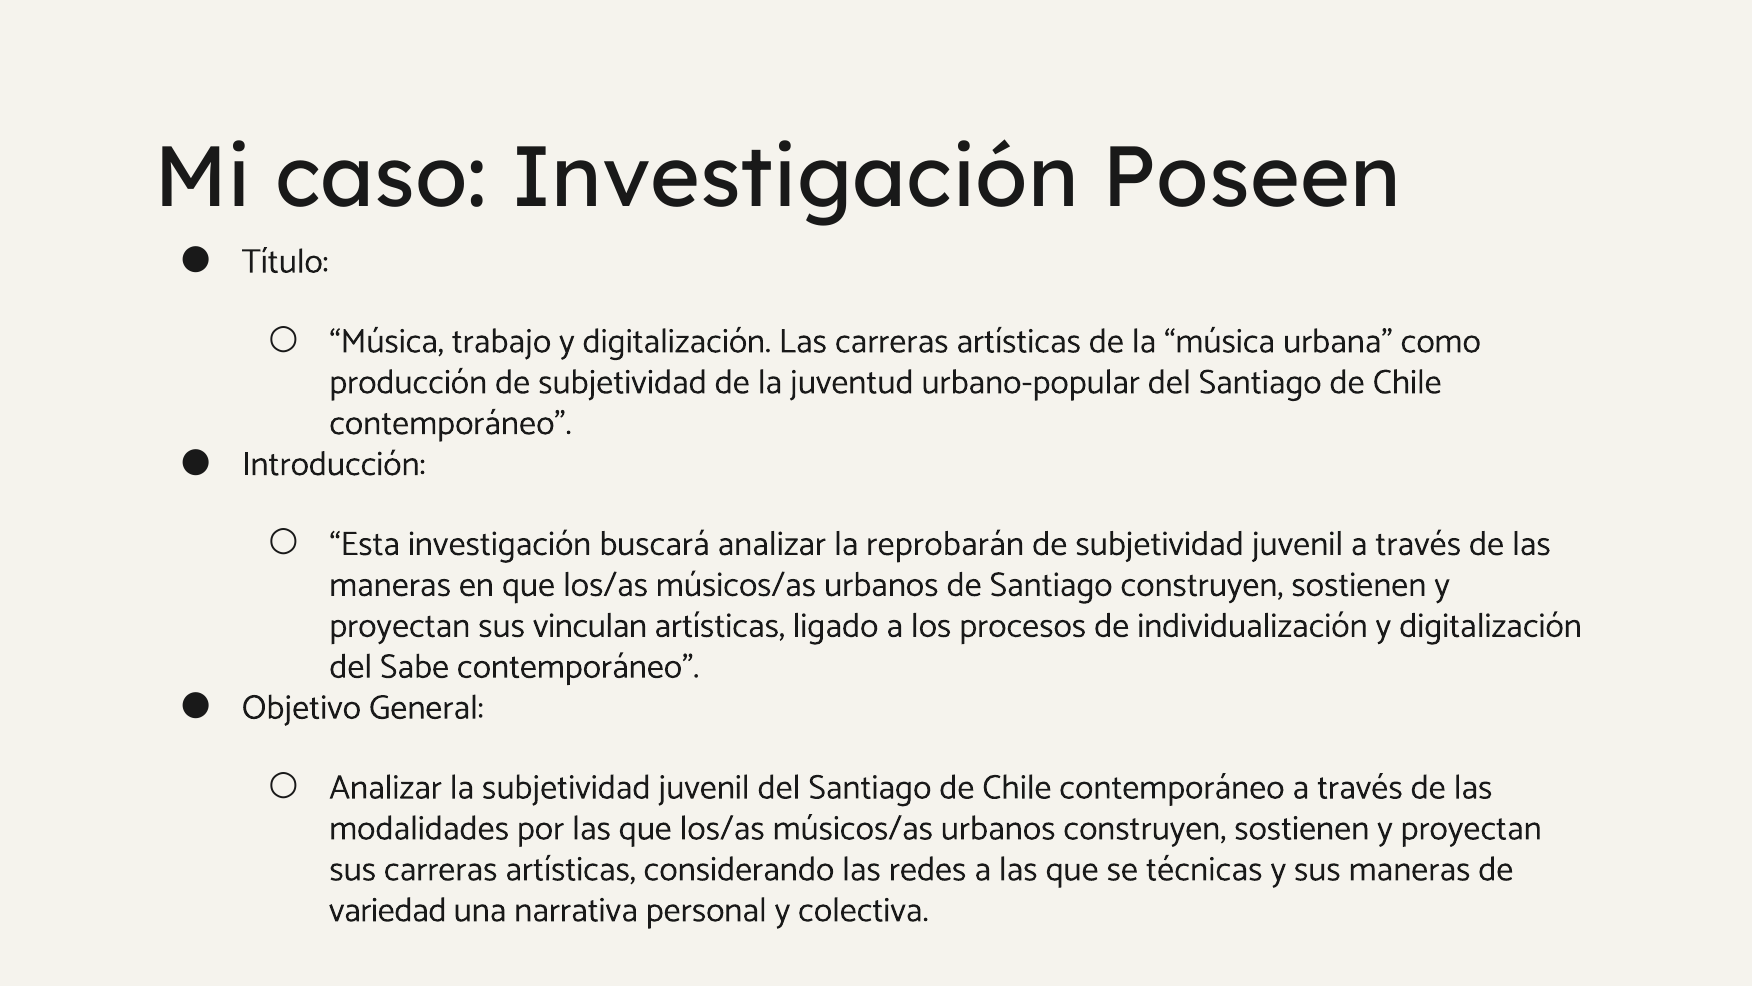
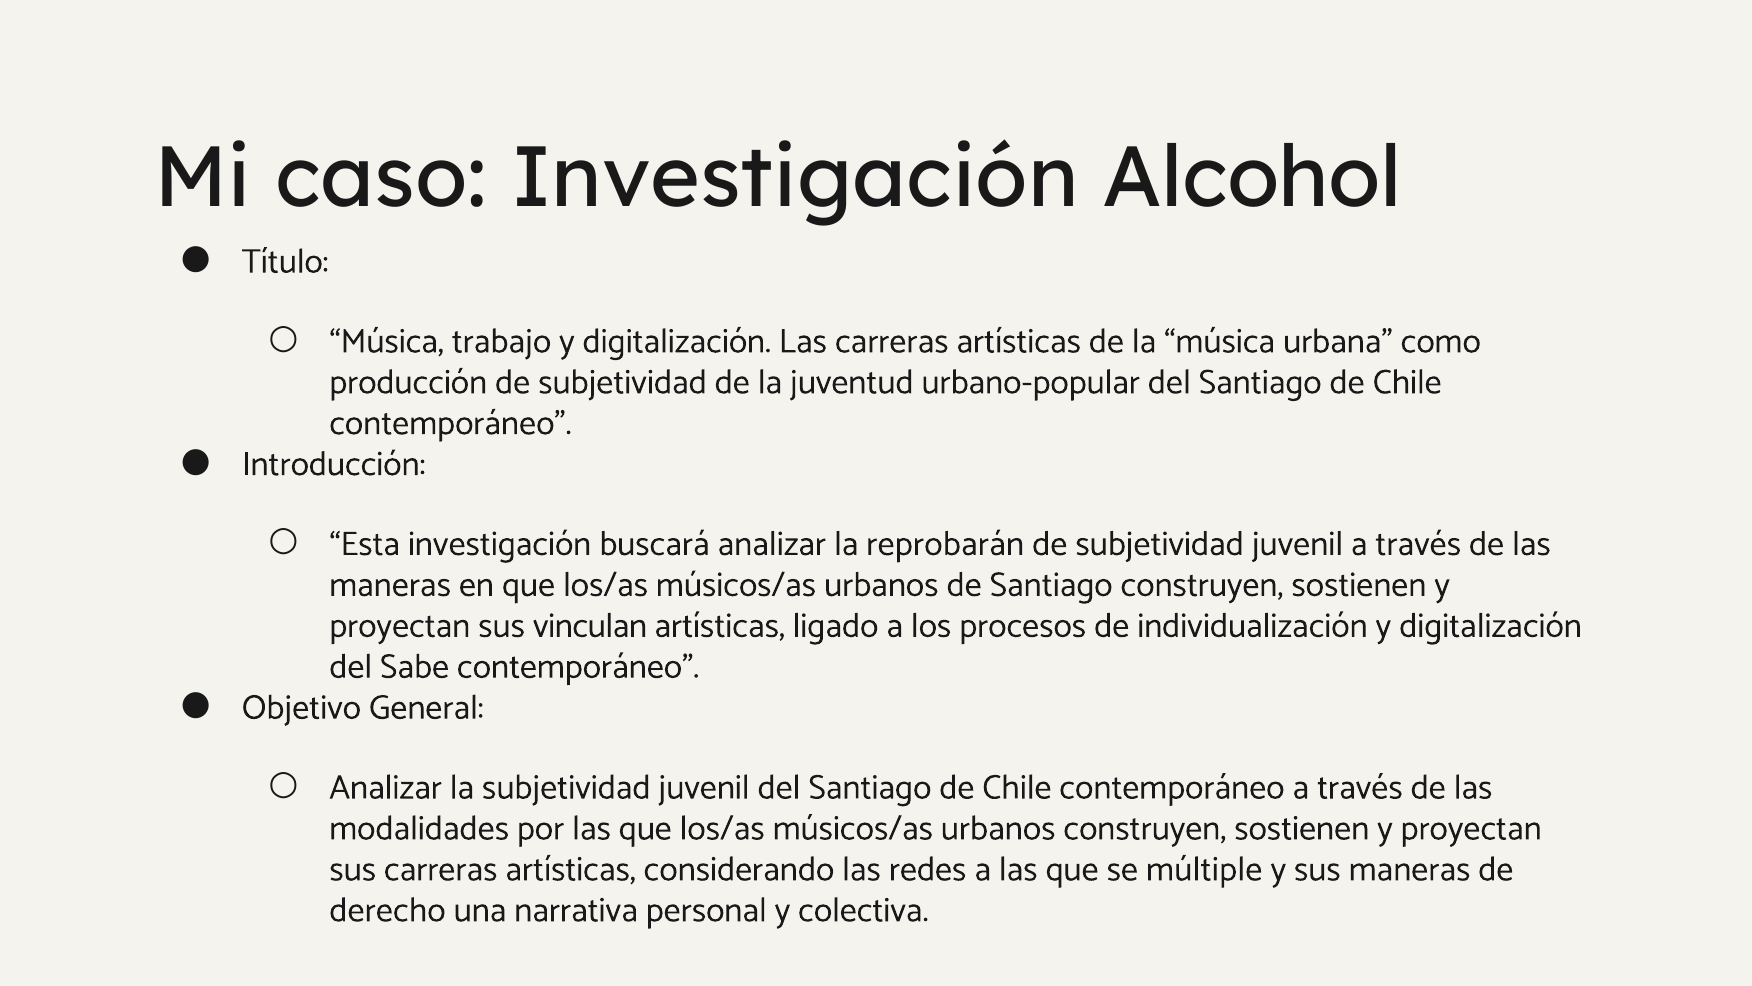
Poseen: Poseen -> Alcohol
técnicas: técnicas -> múltiple
variedad: variedad -> derecho
